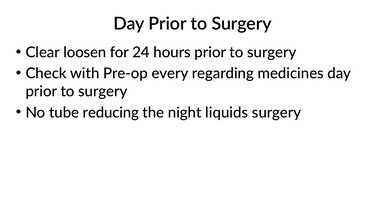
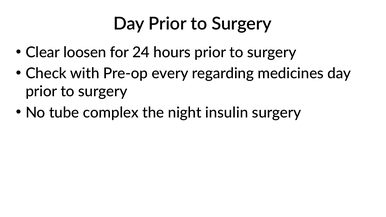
reducing: reducing -> complex
liquids: liquids -> insulin
